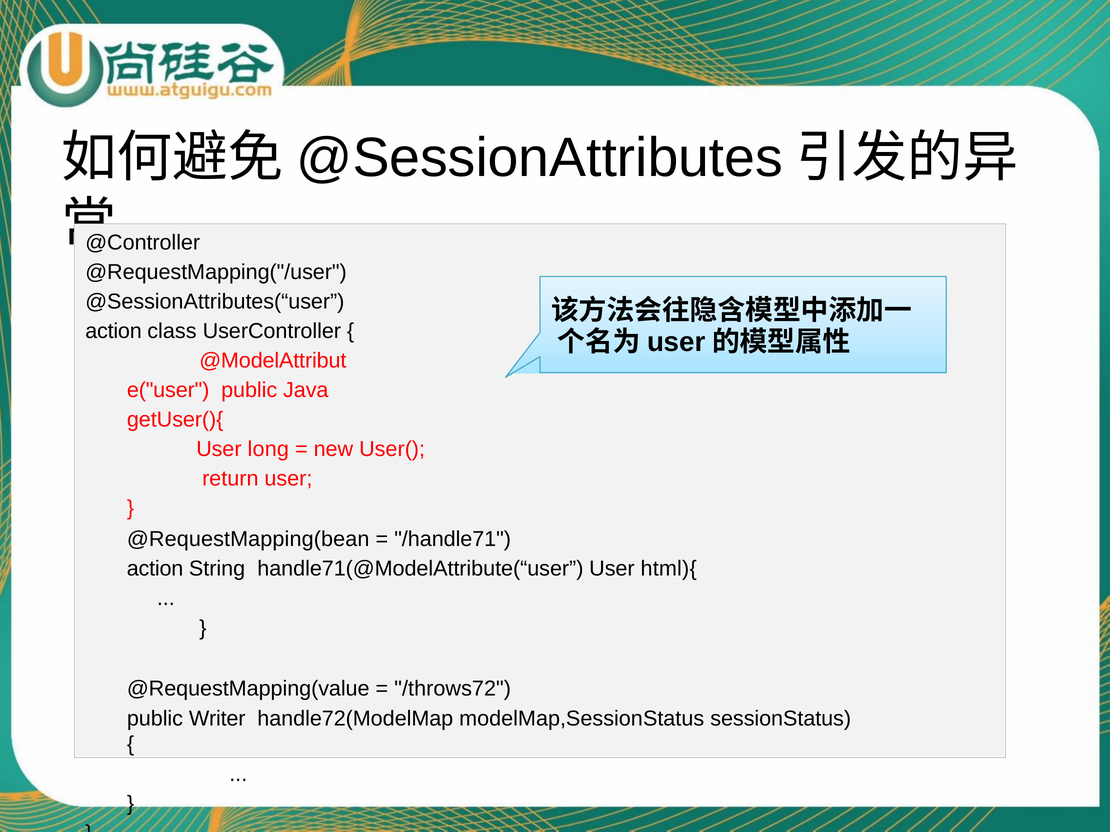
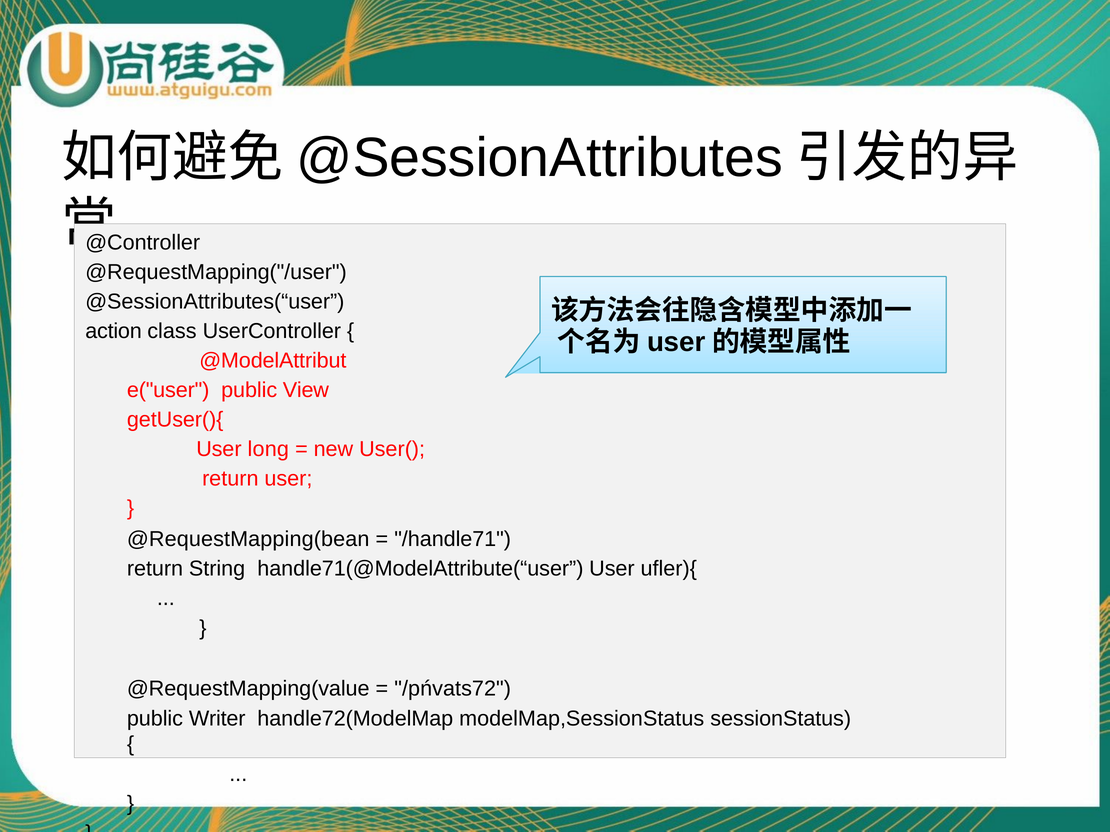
Java: Java -> View
action at (155, 569): action -> return
html){: html){ -> ufler){
/throws72: /throws72 -> /pńvats72
